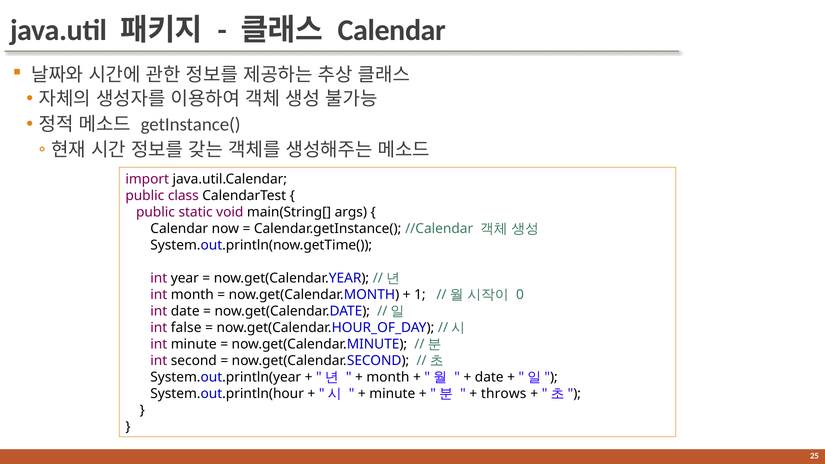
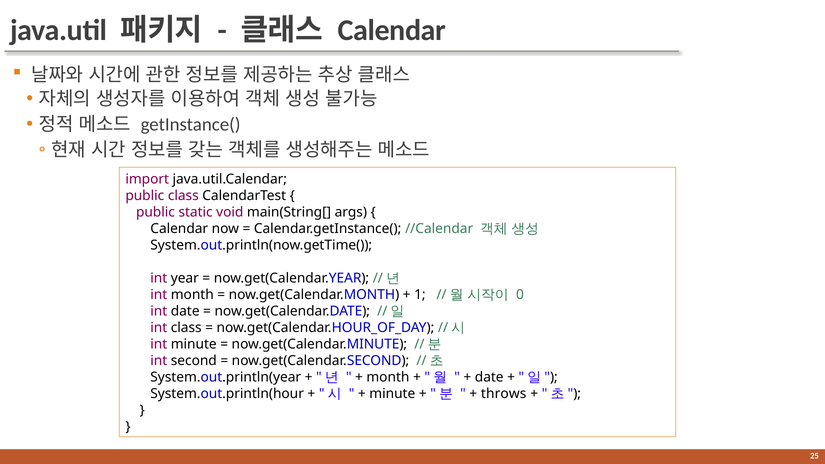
int false: false -> class
